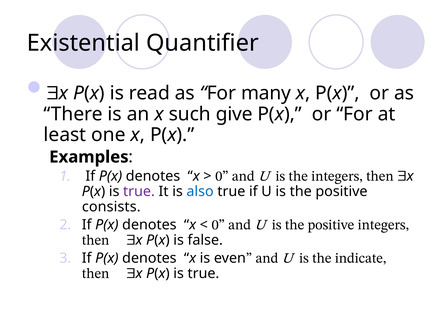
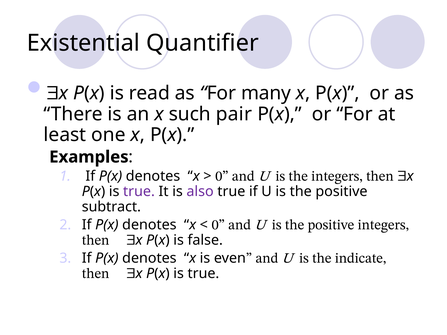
give: give -> pair
also colour: blue -> purple
consists: consists -> subtract
